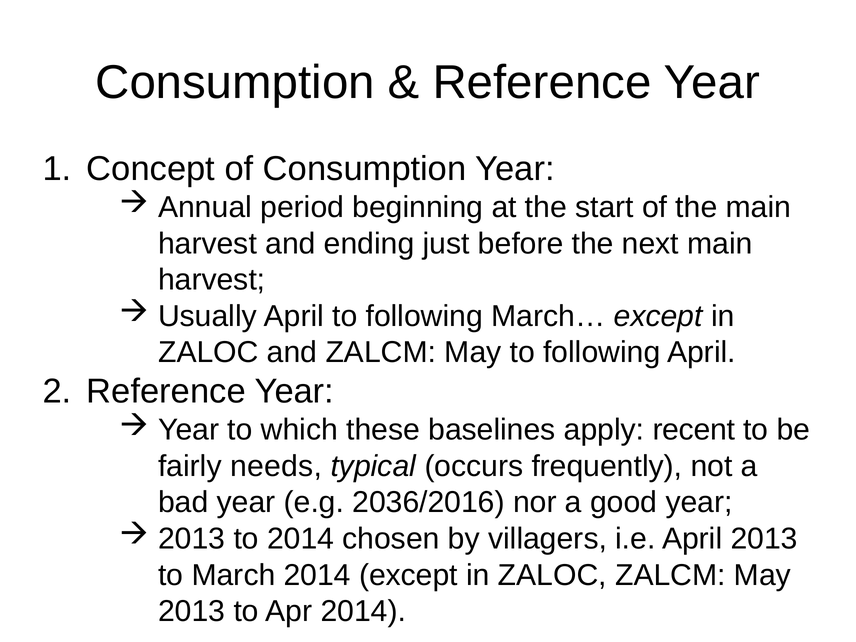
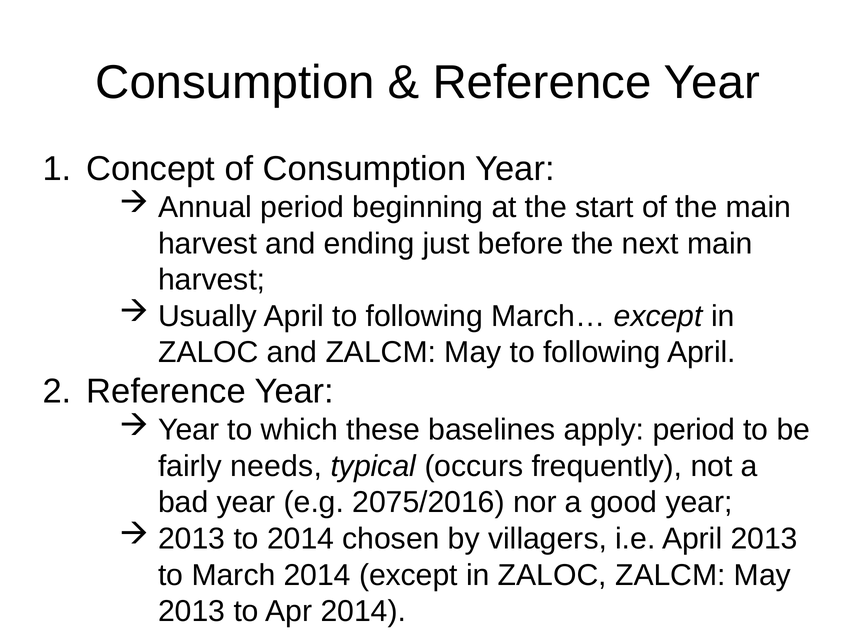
apply recent: recent -> period
2036/2016: 2036/2016 -> 2075/2016
